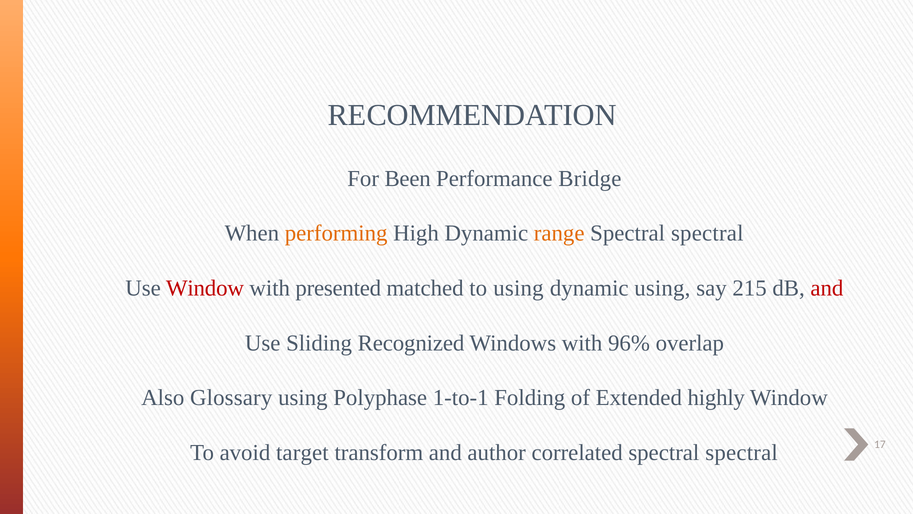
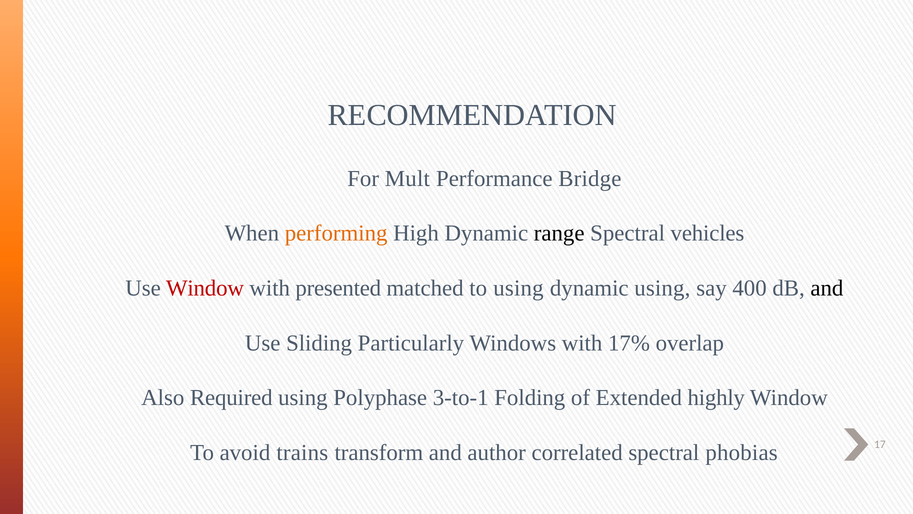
Been: Been -> Mult
range colour: orange -> black
spectral at (707, 233): spectral -> vehicles
215: 215 -> 400
and at (827, 288) colour: red -> black
Recognized: Recognized -> Particularly
96%: 96% -> 17%
Glossary: Glossary -> Required
1-to-1: 1-to-1 -> 3-to-1
target: target -> trains
correlated spectral spectral: spectral -> phobias
